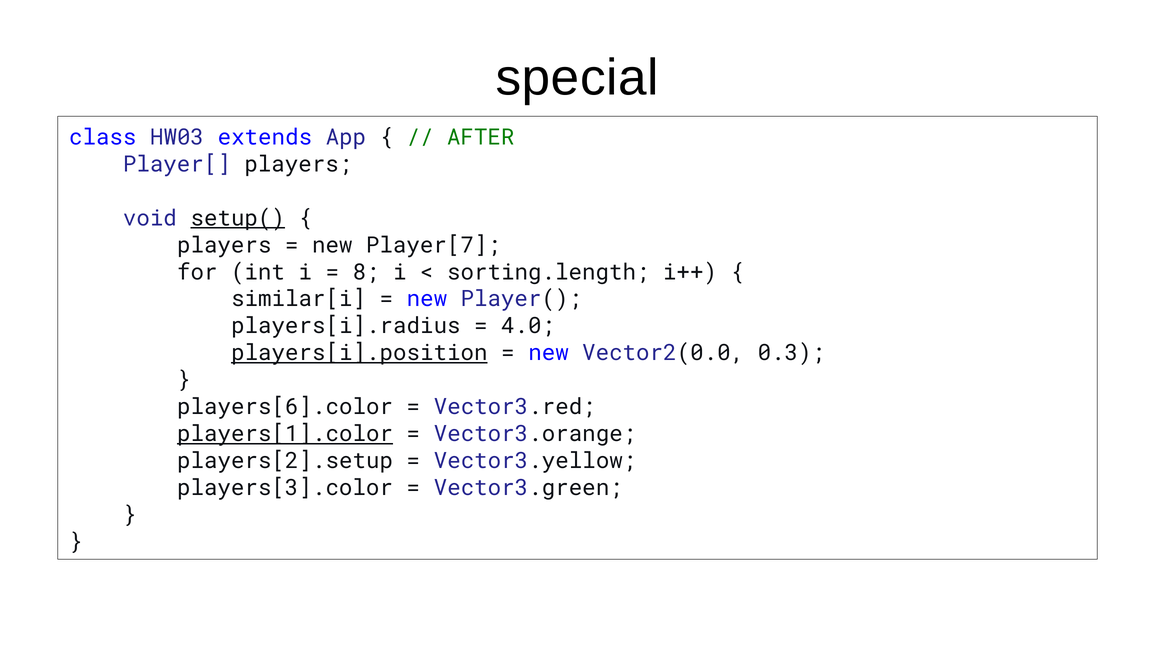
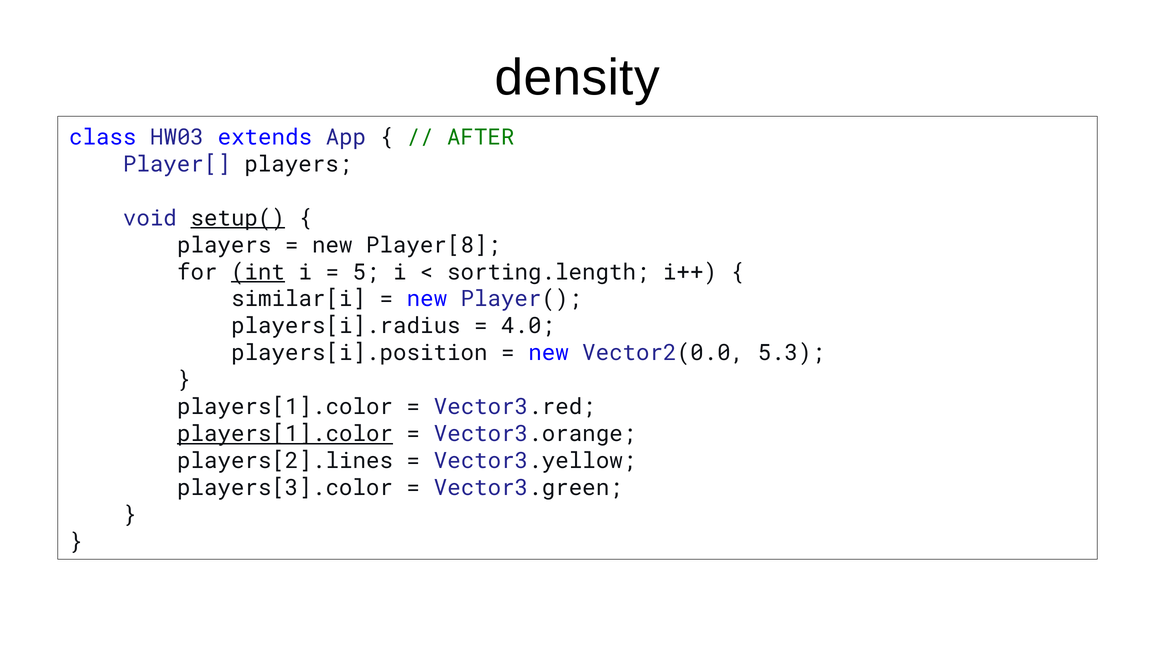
special: special -> density
Player[7: Player[7 -> Player[8
int underline: none -> present
8: 8 -> 5
players[i].position underline: present -> none
0.3: 0.3 -> 5.3
players[6].color at (285, 407): players[6].color -> players[1].color
players[2].setup: players[2].setup -> players[2].lines
